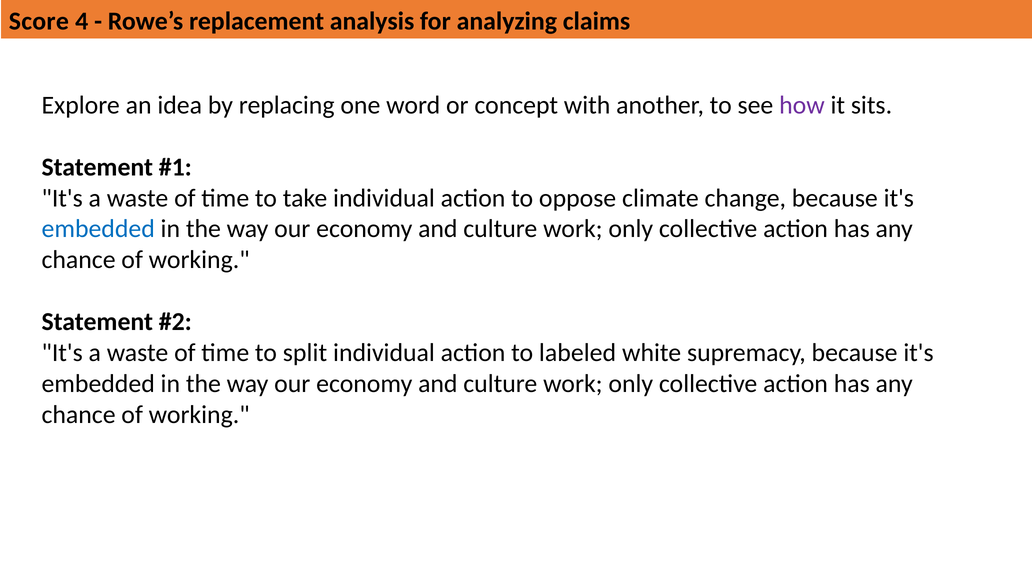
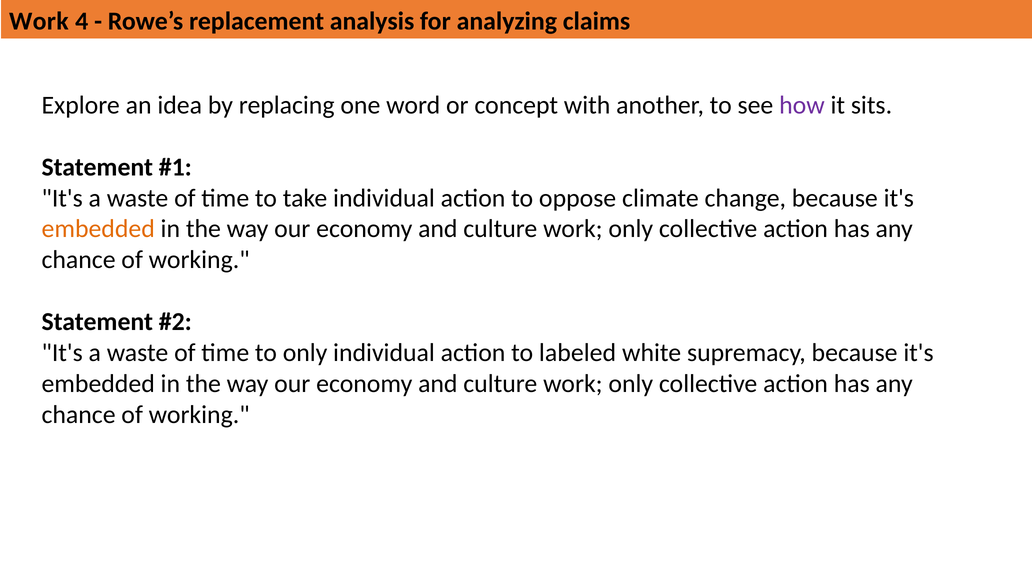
Score at (39, 21): Score -> Work
embedded at (98, 229) colour: blue -> orange
to split: split -> only
